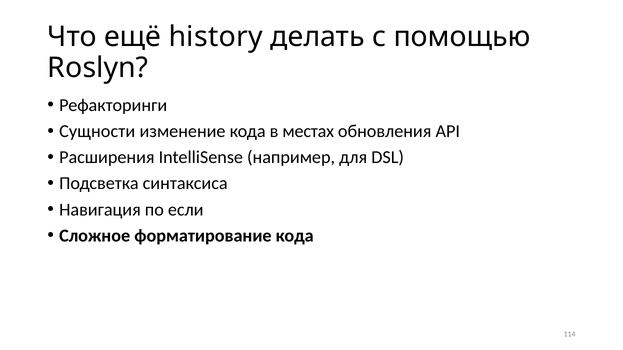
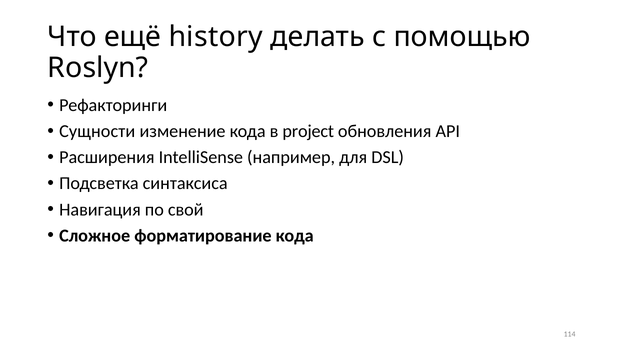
местах: местах -> project
если: если -> свой
